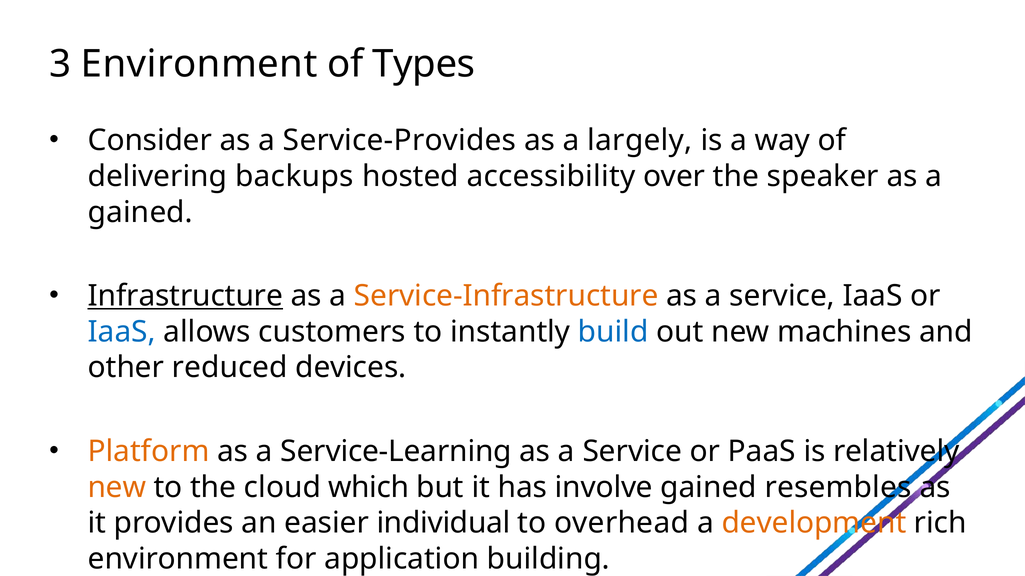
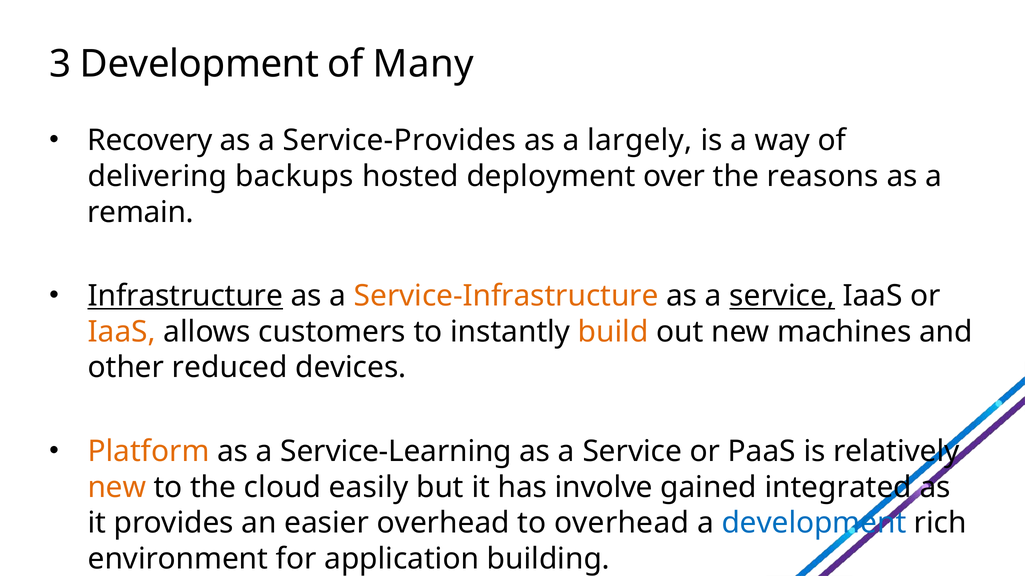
3 Environment: Environment -> Development
Types: Types -> Many
Consider: Consider -> Recovery
accessibility: accessibility -> deployment
speaker: speaker -> reasons
gained at (140, 212): gained -> remain
service at (782, 296) underline: none -> present
IaaS at (122, 332) colour: blue -> orange
build colour: blue -> orange
which: which -> easily
resembles: resembles -> integrated
easier individual: individual -> overhead
development at (814, 524) colour: orange -> blue
